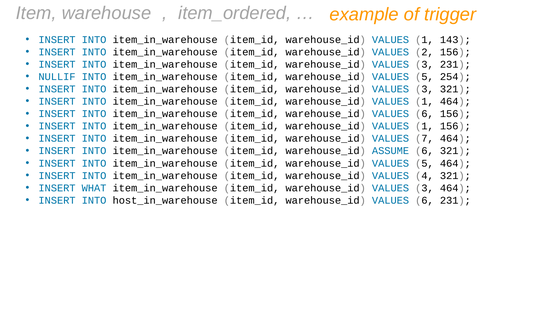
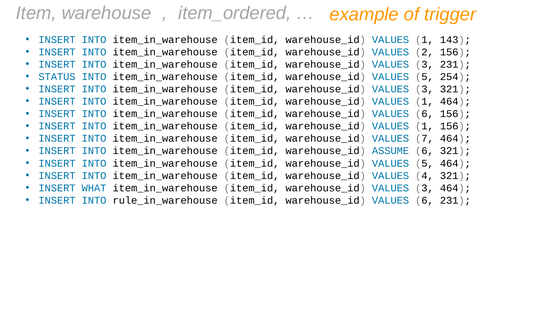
NULLIF: NULLIF -> STATUS
host_in_warehouse: host_in_warehouse -> rule_in_warehouse
